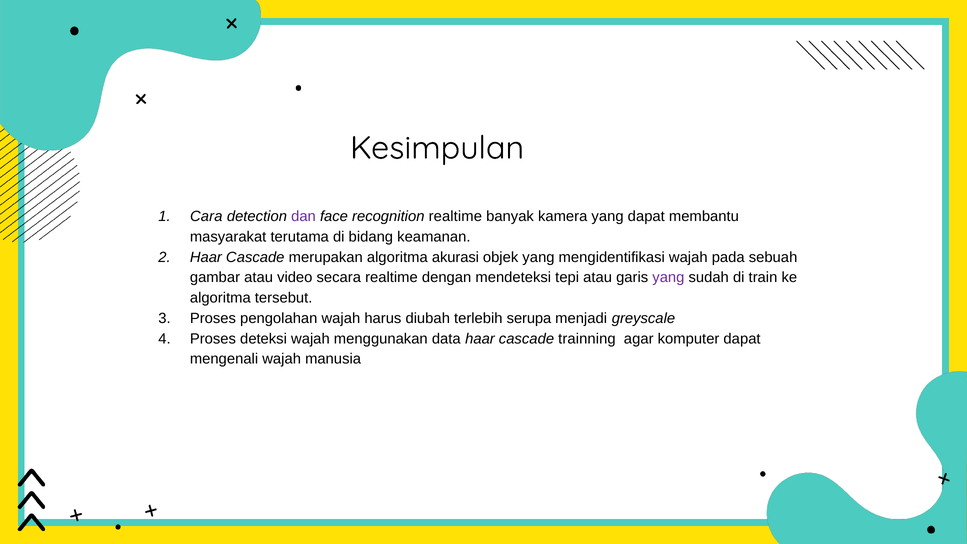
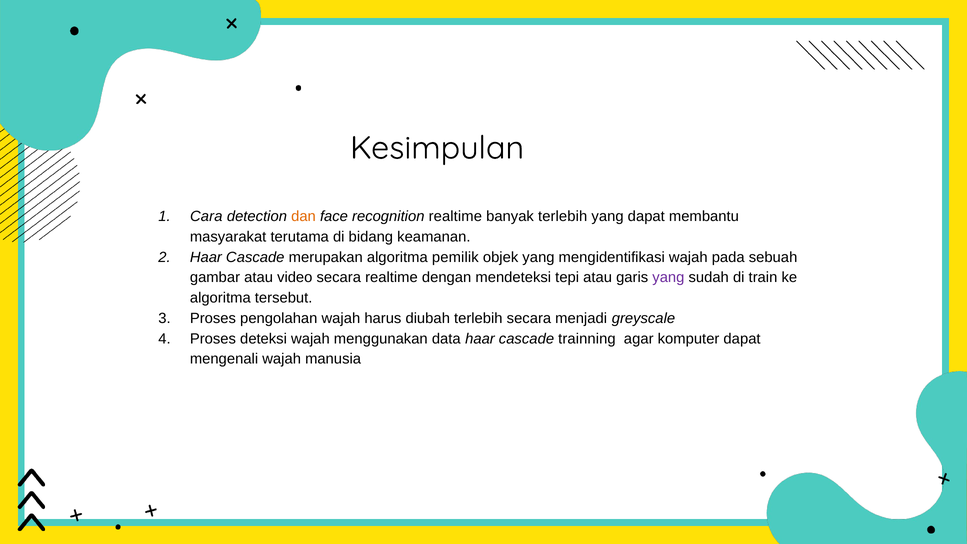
dan colour: purple -> orange
banyak kamera: kamera -> terlebih
akurasi: akurasi -> pemilik
terlebih serupa: serupa -> secara
